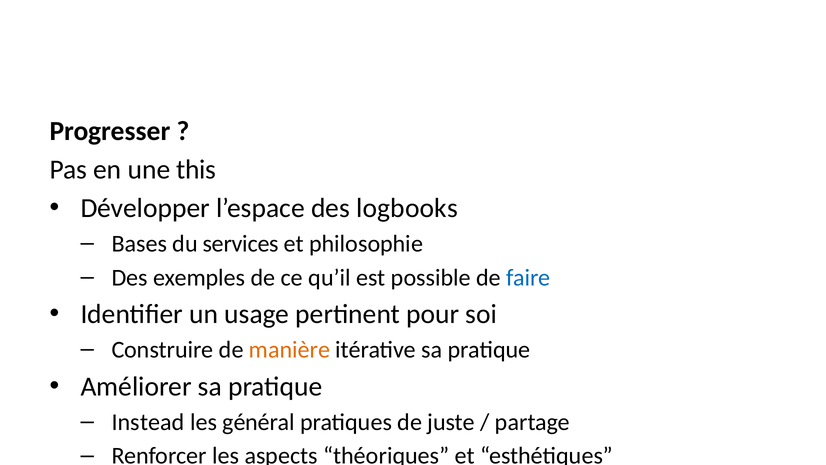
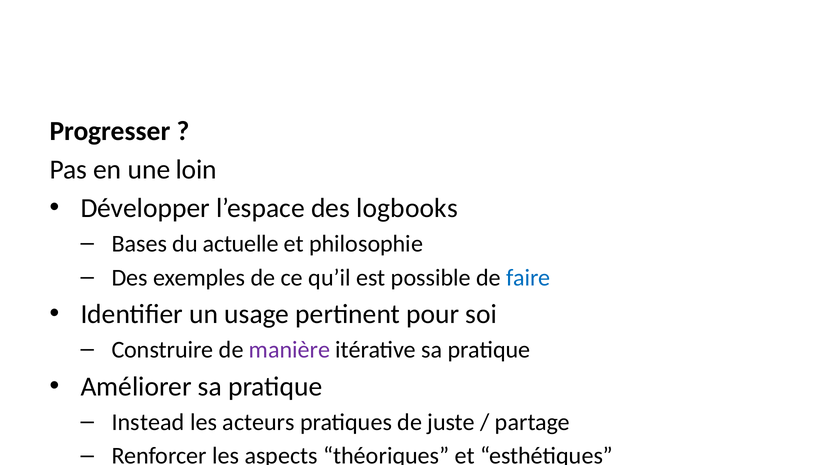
this: this -> loin
services: services -> actuelle
manière colour: orange -> purple
général: général -> acteurs
